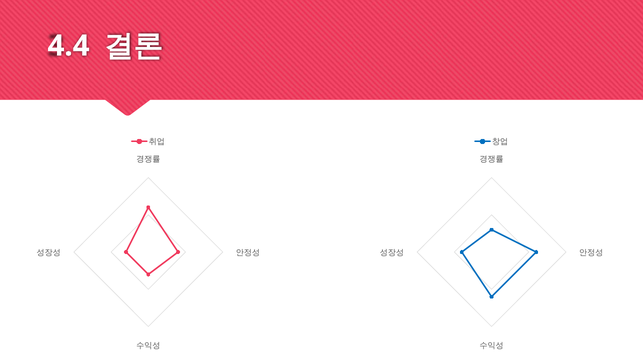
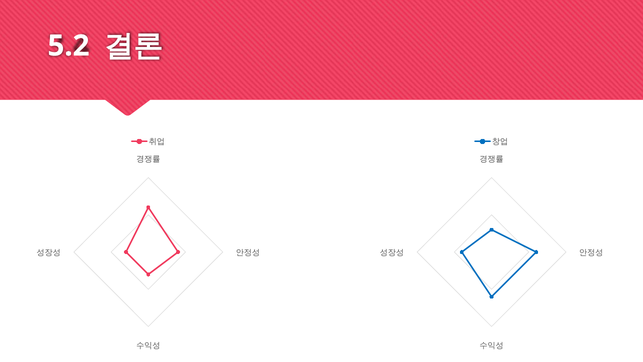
4.4: 4.4 -> 5.2
